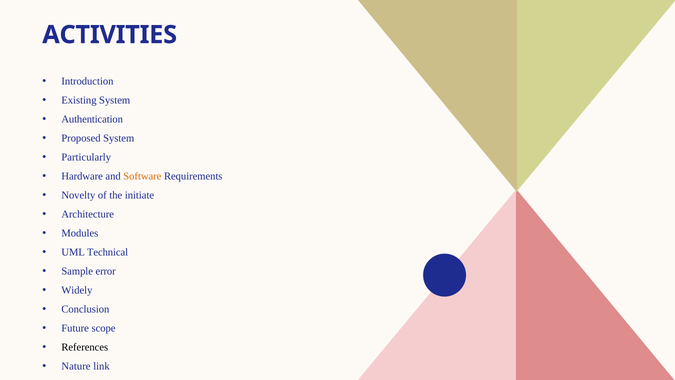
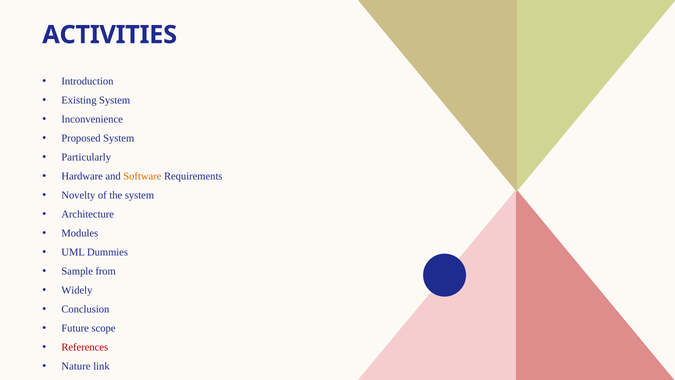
Authentication: Authentication -> Inconvenience
the initiate: initiate -> system
Technical: Technical -> Dummies
error: error -> from
References colour: black -> red
